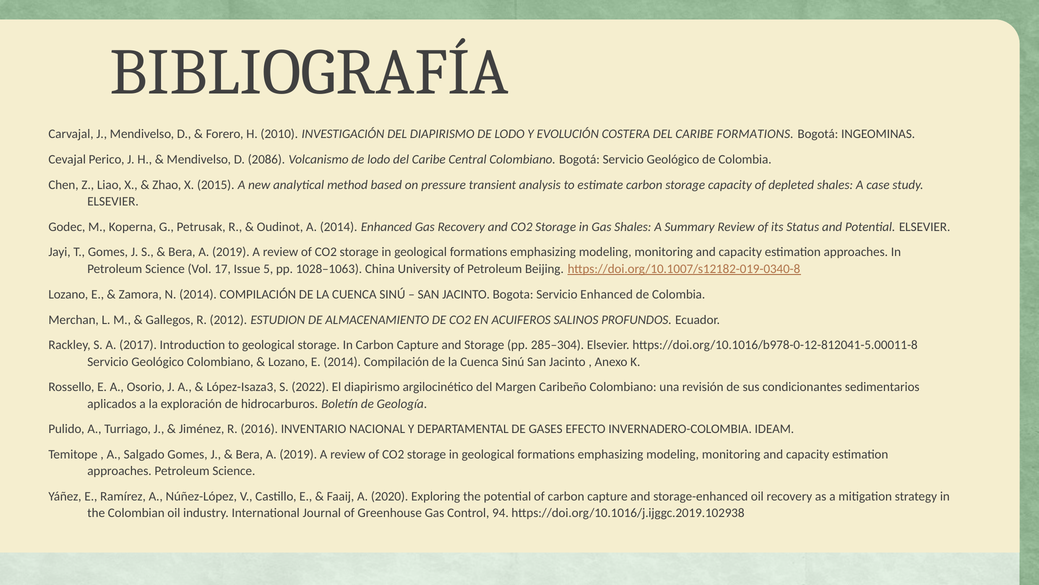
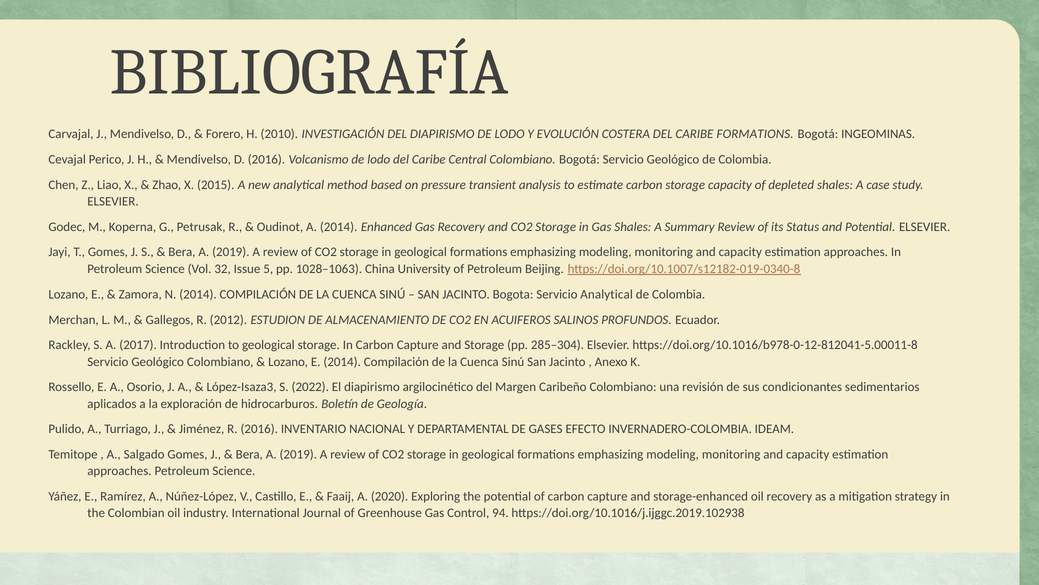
D 2086: 2086 -> 2016
17: 17 -> 32
Servicio Enhanced: Enhanced -> Analytical
